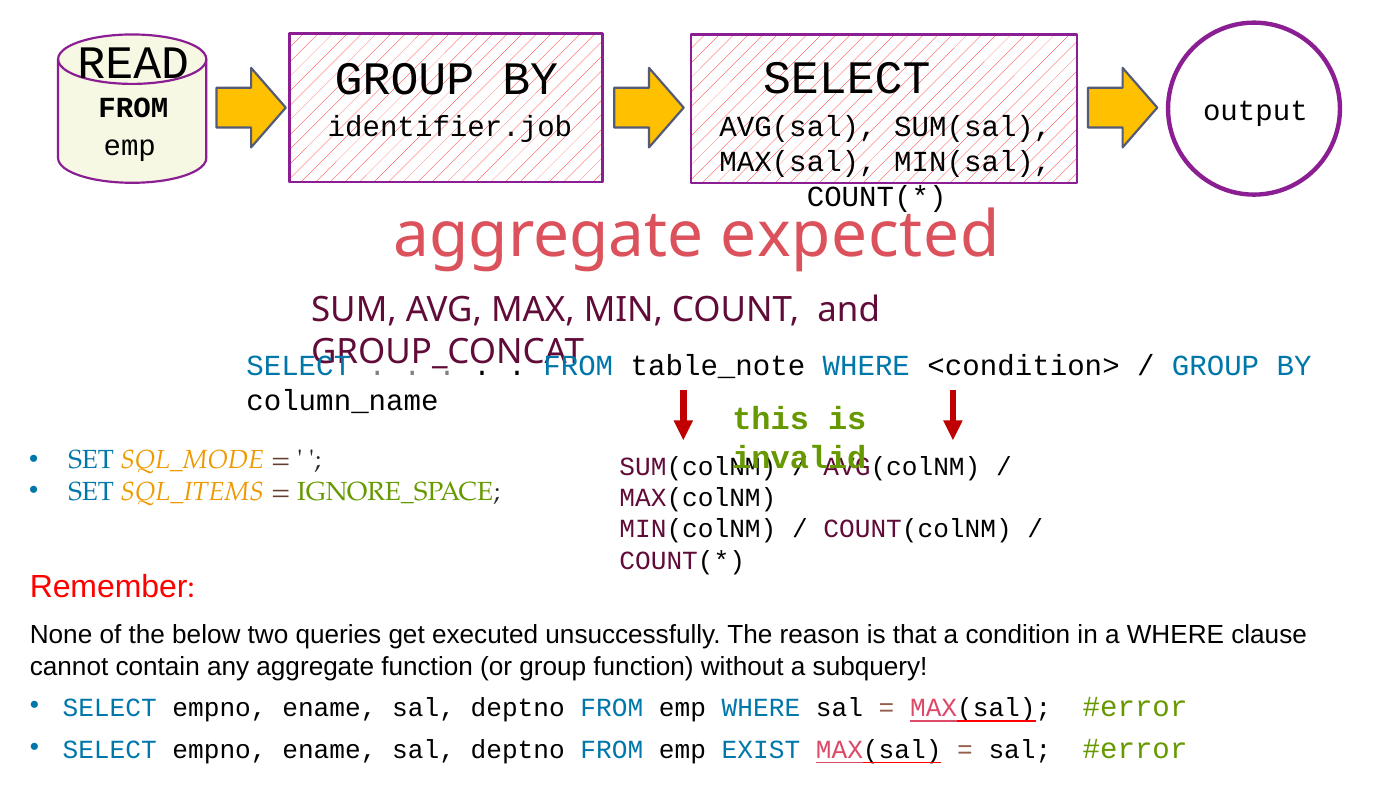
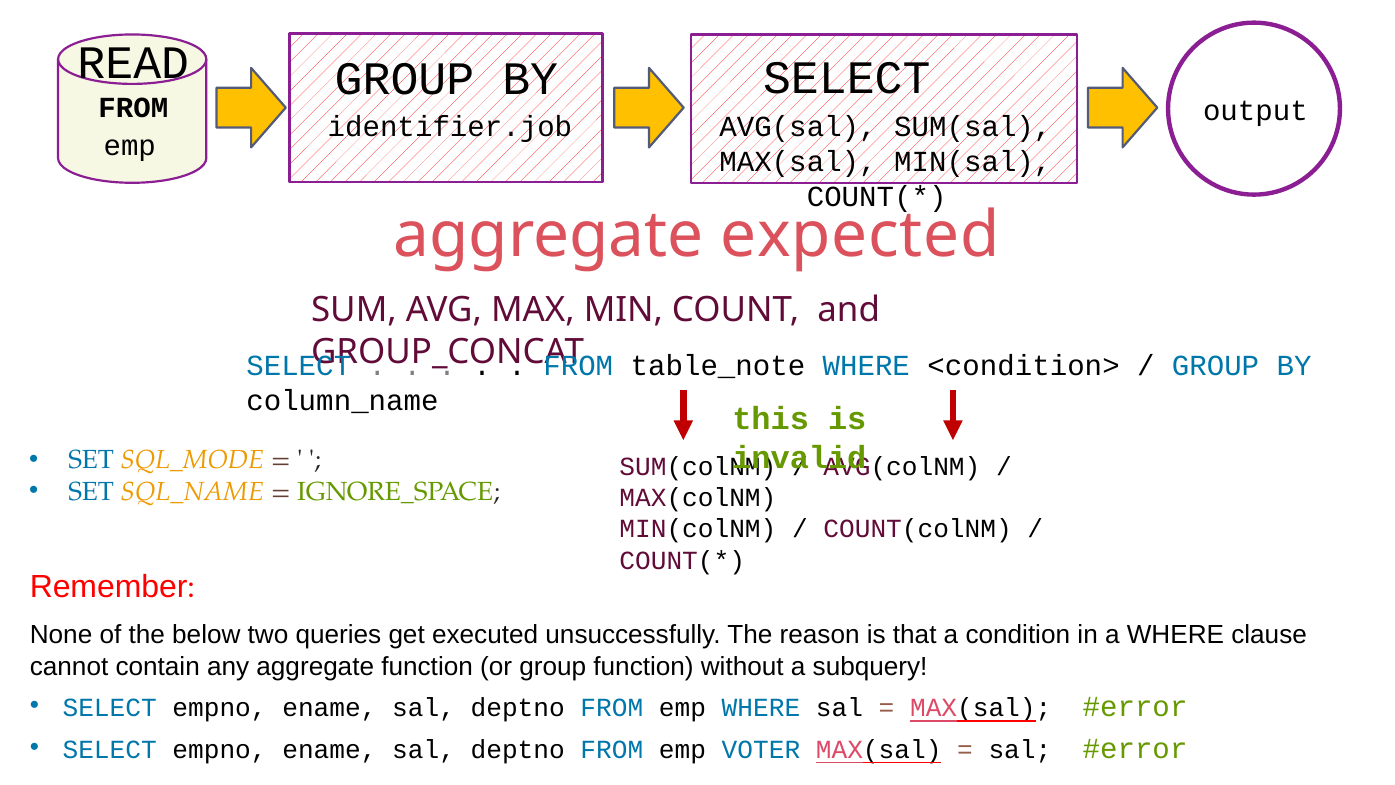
SQL_ITEMS: SQL_ITEMS -> SQL_NAME
EXIST: EXIST -> VOTER
